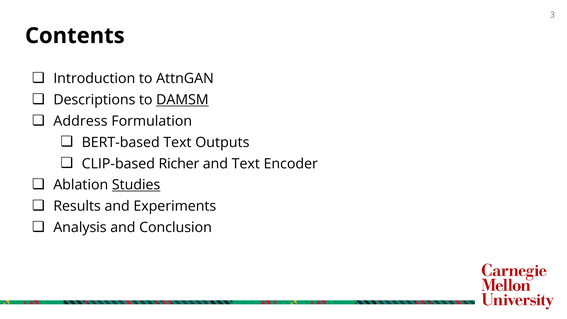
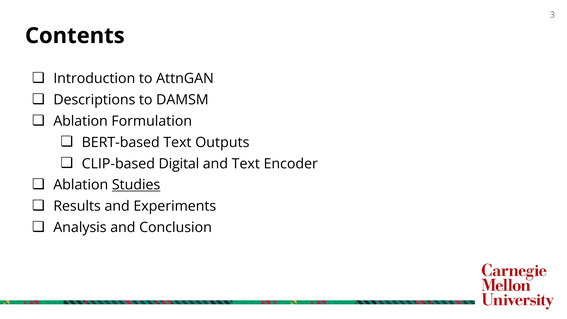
DAMSM underline: present -> none
Address at (80, 121): Address -> Ablation
Richer: Richer -> Digital
